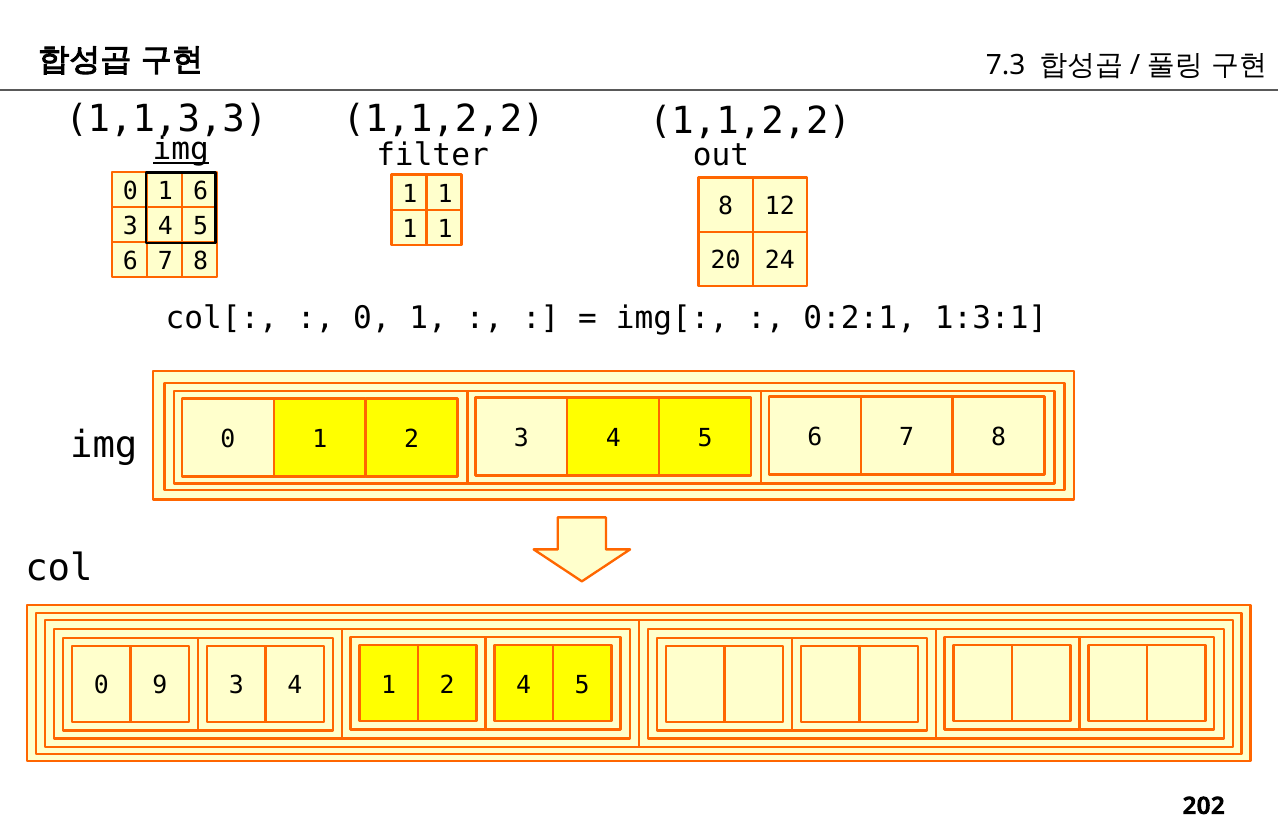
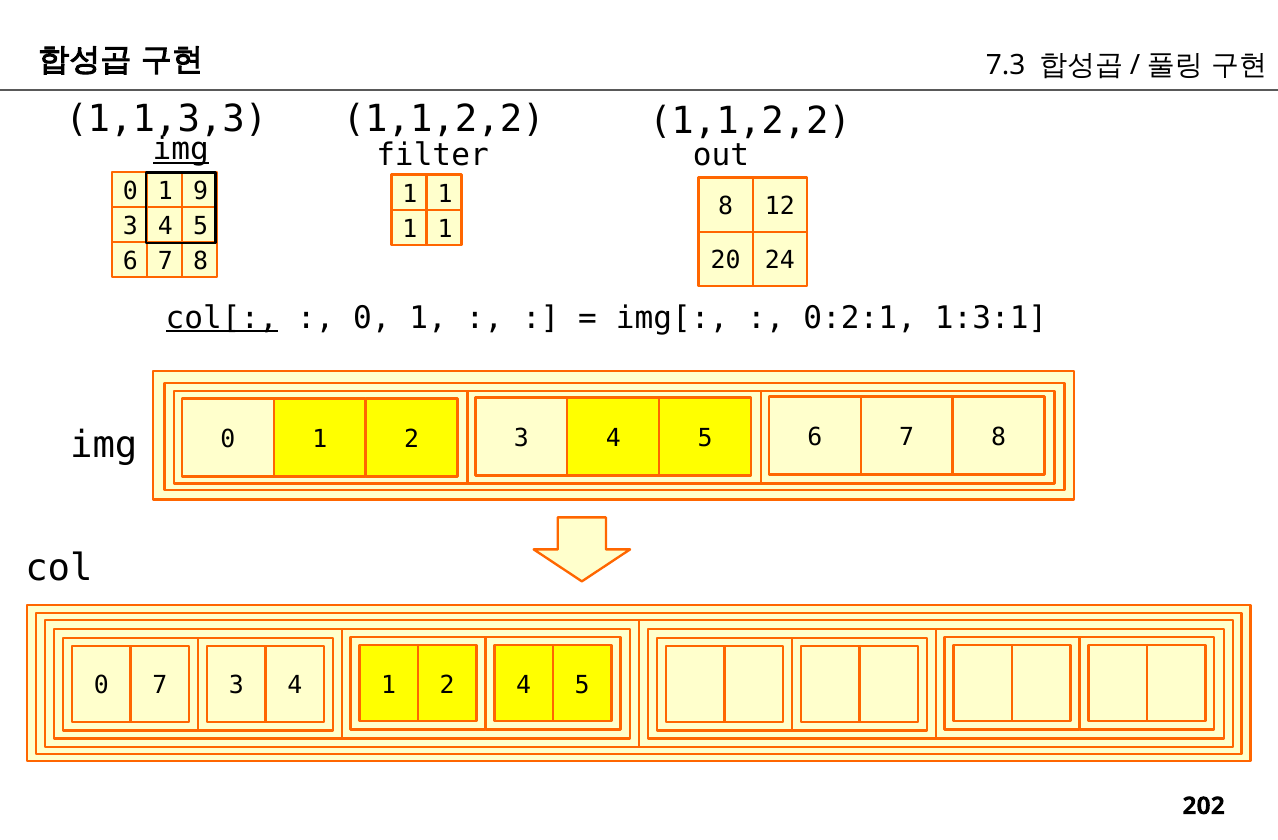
1 6: 6 -> 9
col[ underline: none -> present
0 9: 9 -> 7
